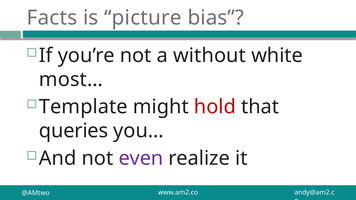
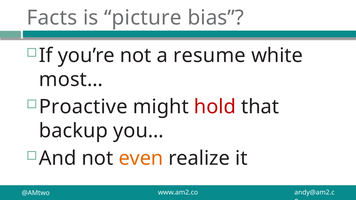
without: without -> resume
Template: Template -> Proactive
queries: queries -> backup
even colour: purple -> orange
